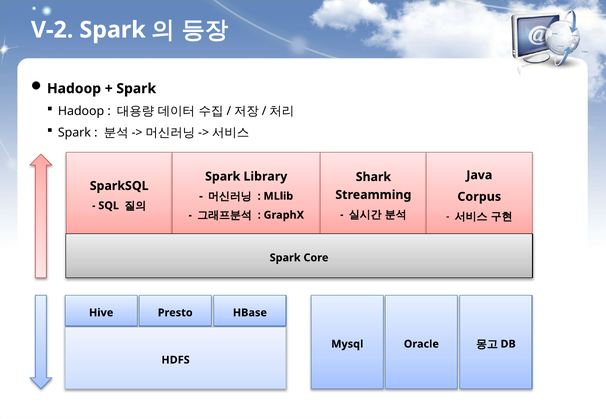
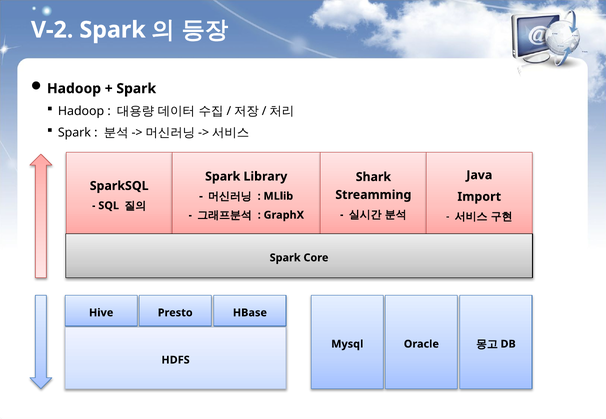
Corpus: Corpus -> Import
